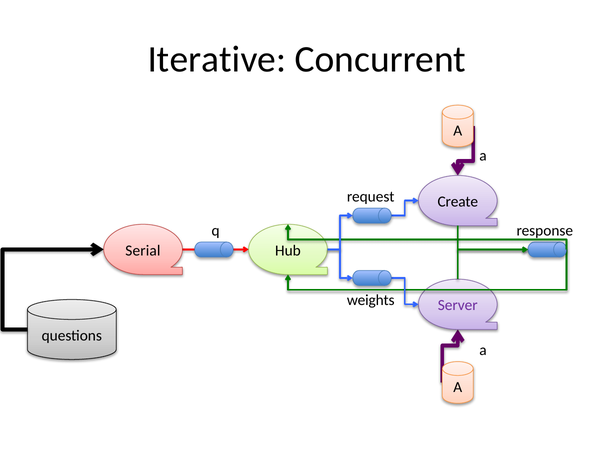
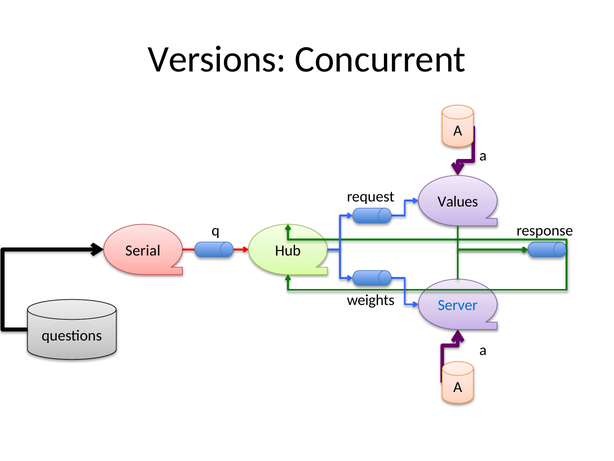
Iterative: Iterative -> Versions
Create: Create -> Values
Server colour: purple -> blue
